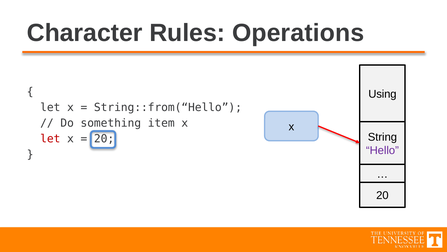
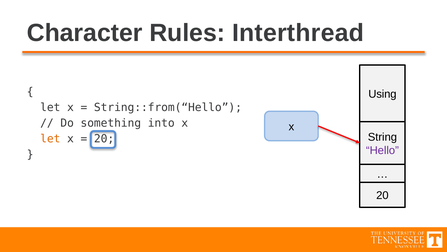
Operations: Operations -> Interthread
item: item -> into
let at (50, 139) colour: red -> orange
